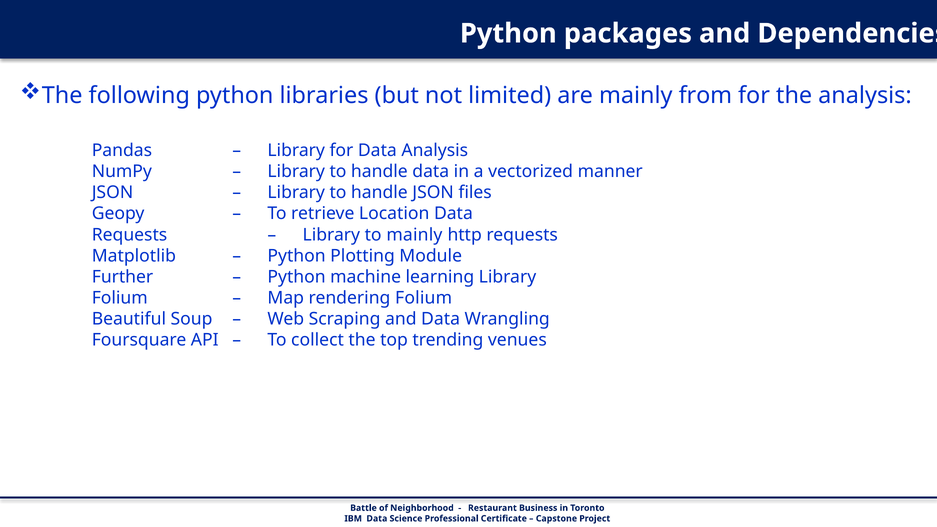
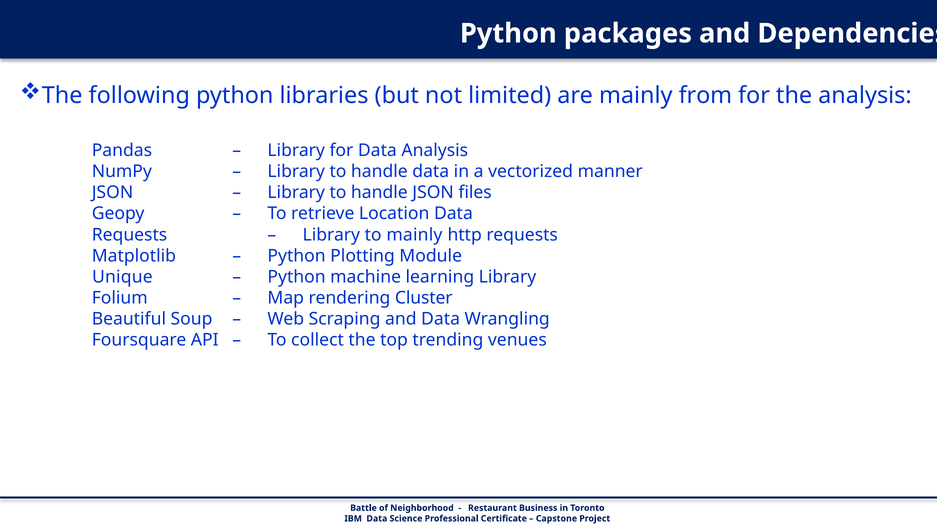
Further: Further -> Unique
rendering Folium: Folium -> Cluster
